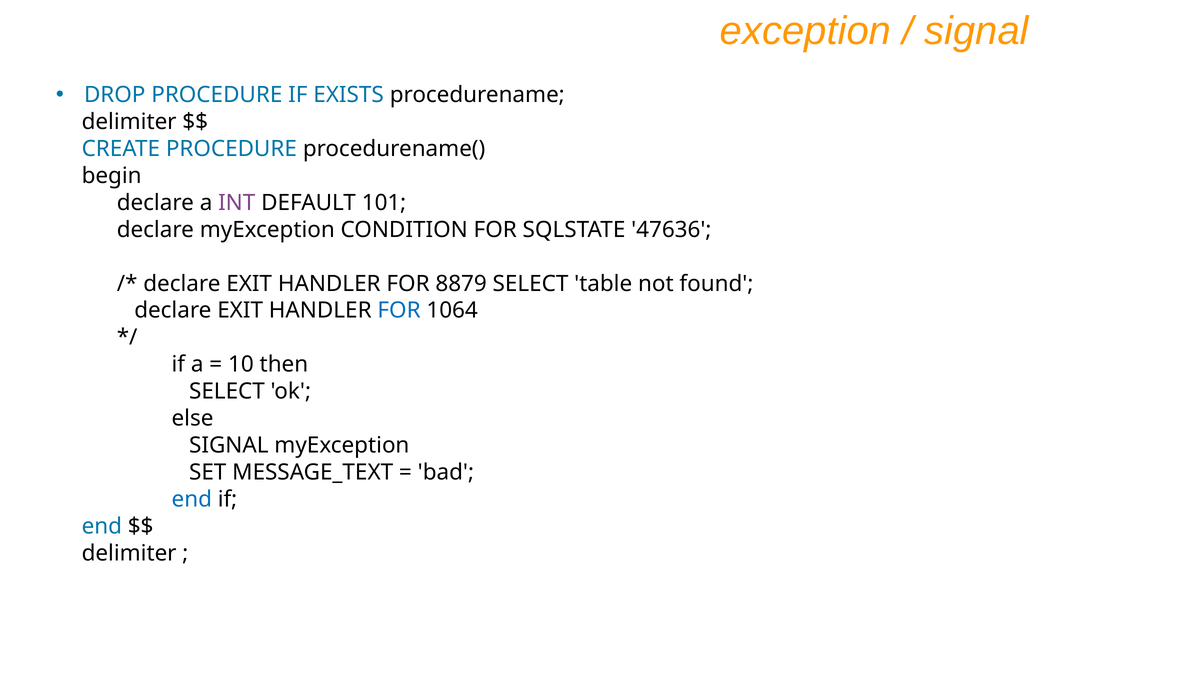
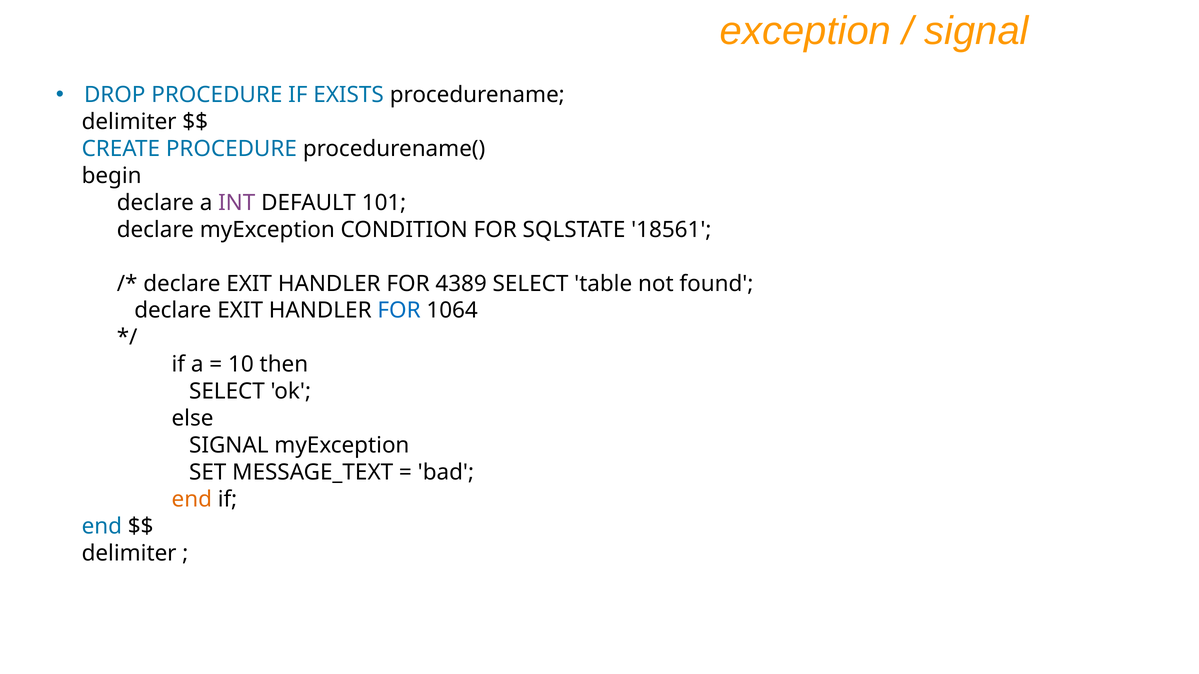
47636: 47636 -> 18561
8879: 8879 -> 4389
end at (192, 500) colour: blue -> orange
